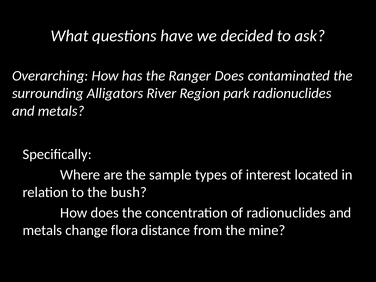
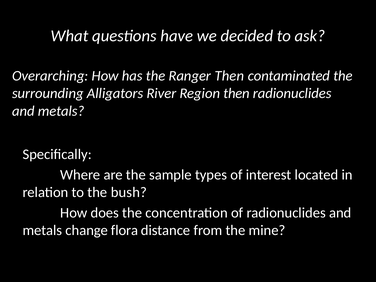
Ranger Does: Does -> Then
Region park: park -> then
